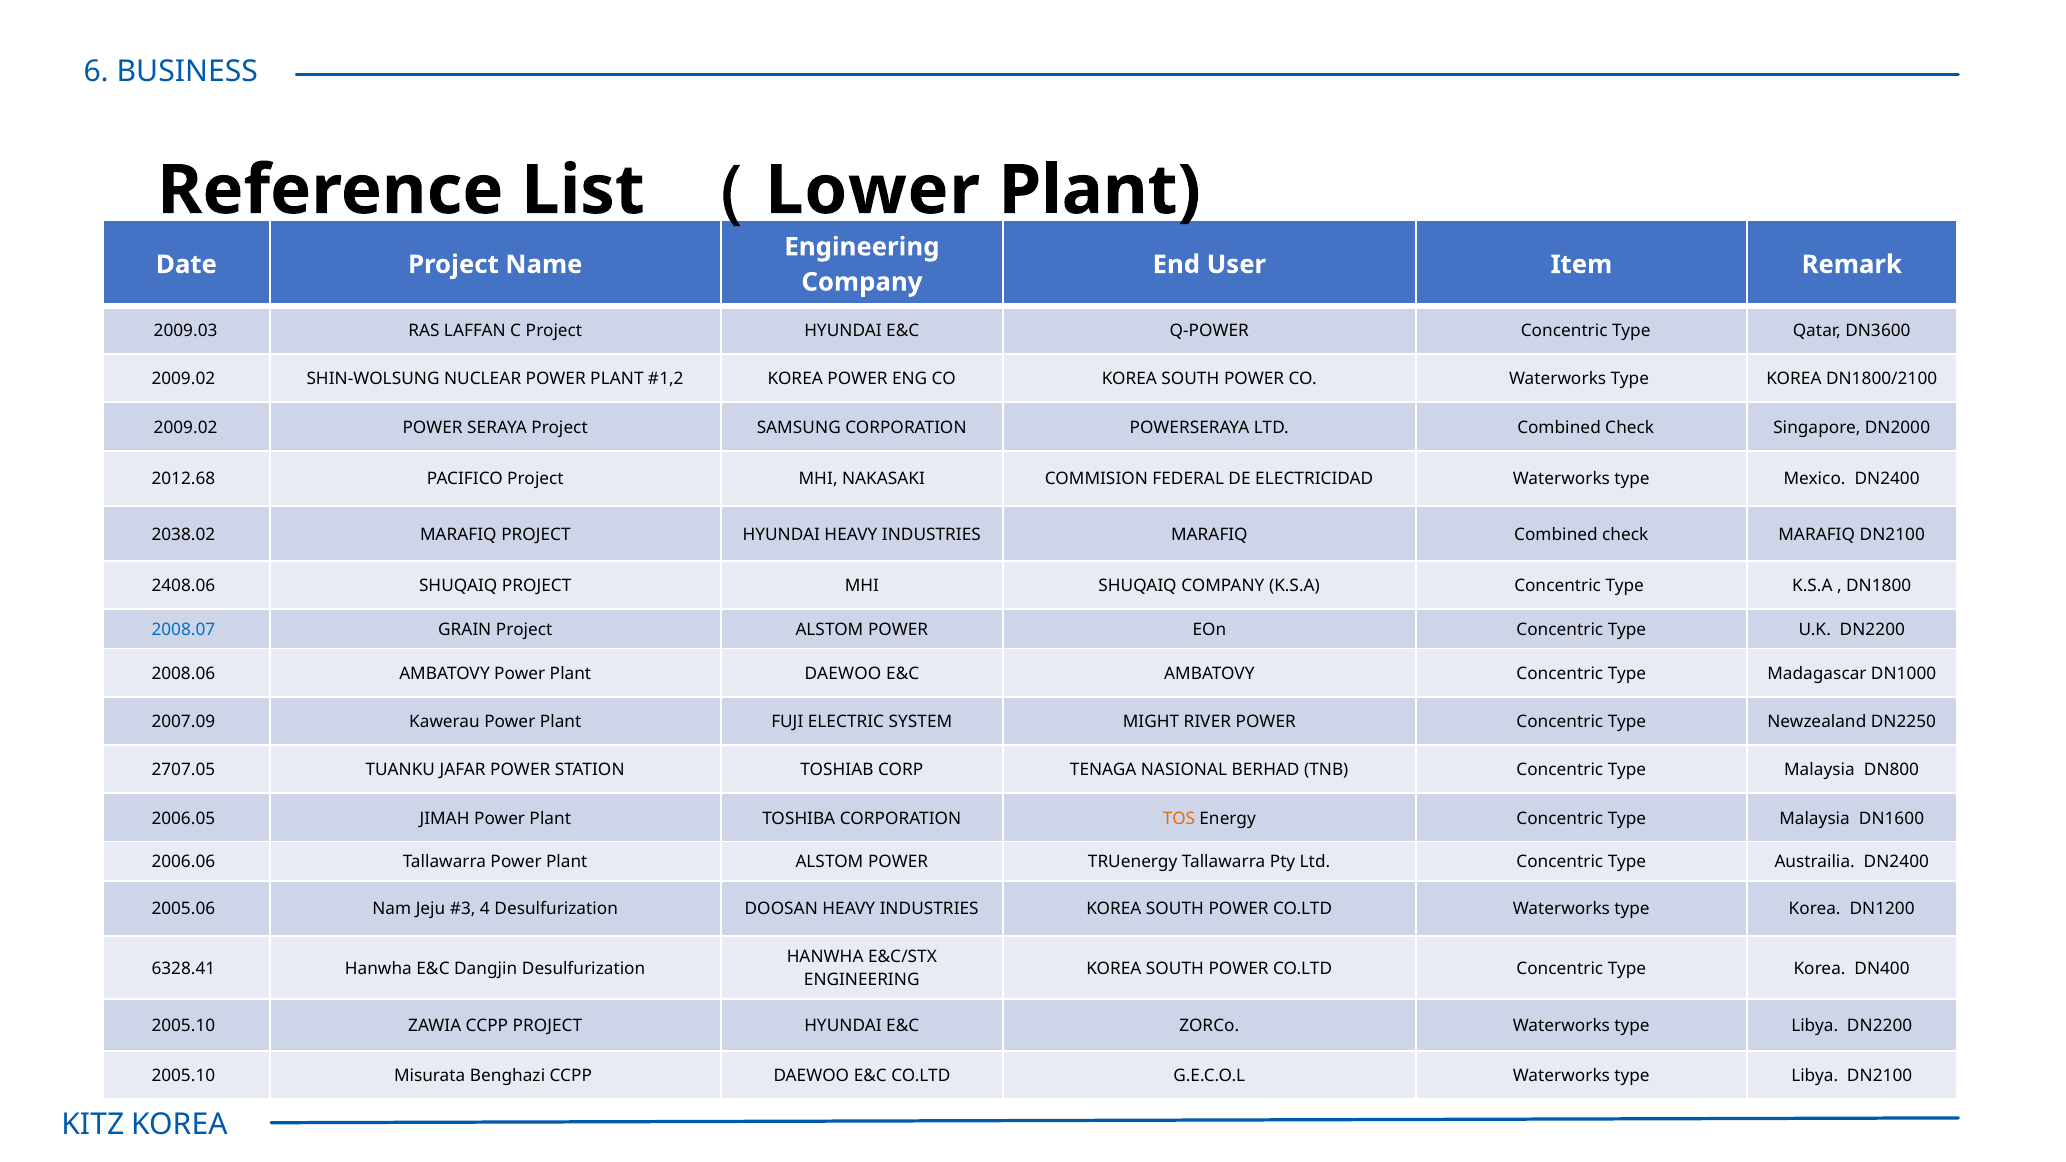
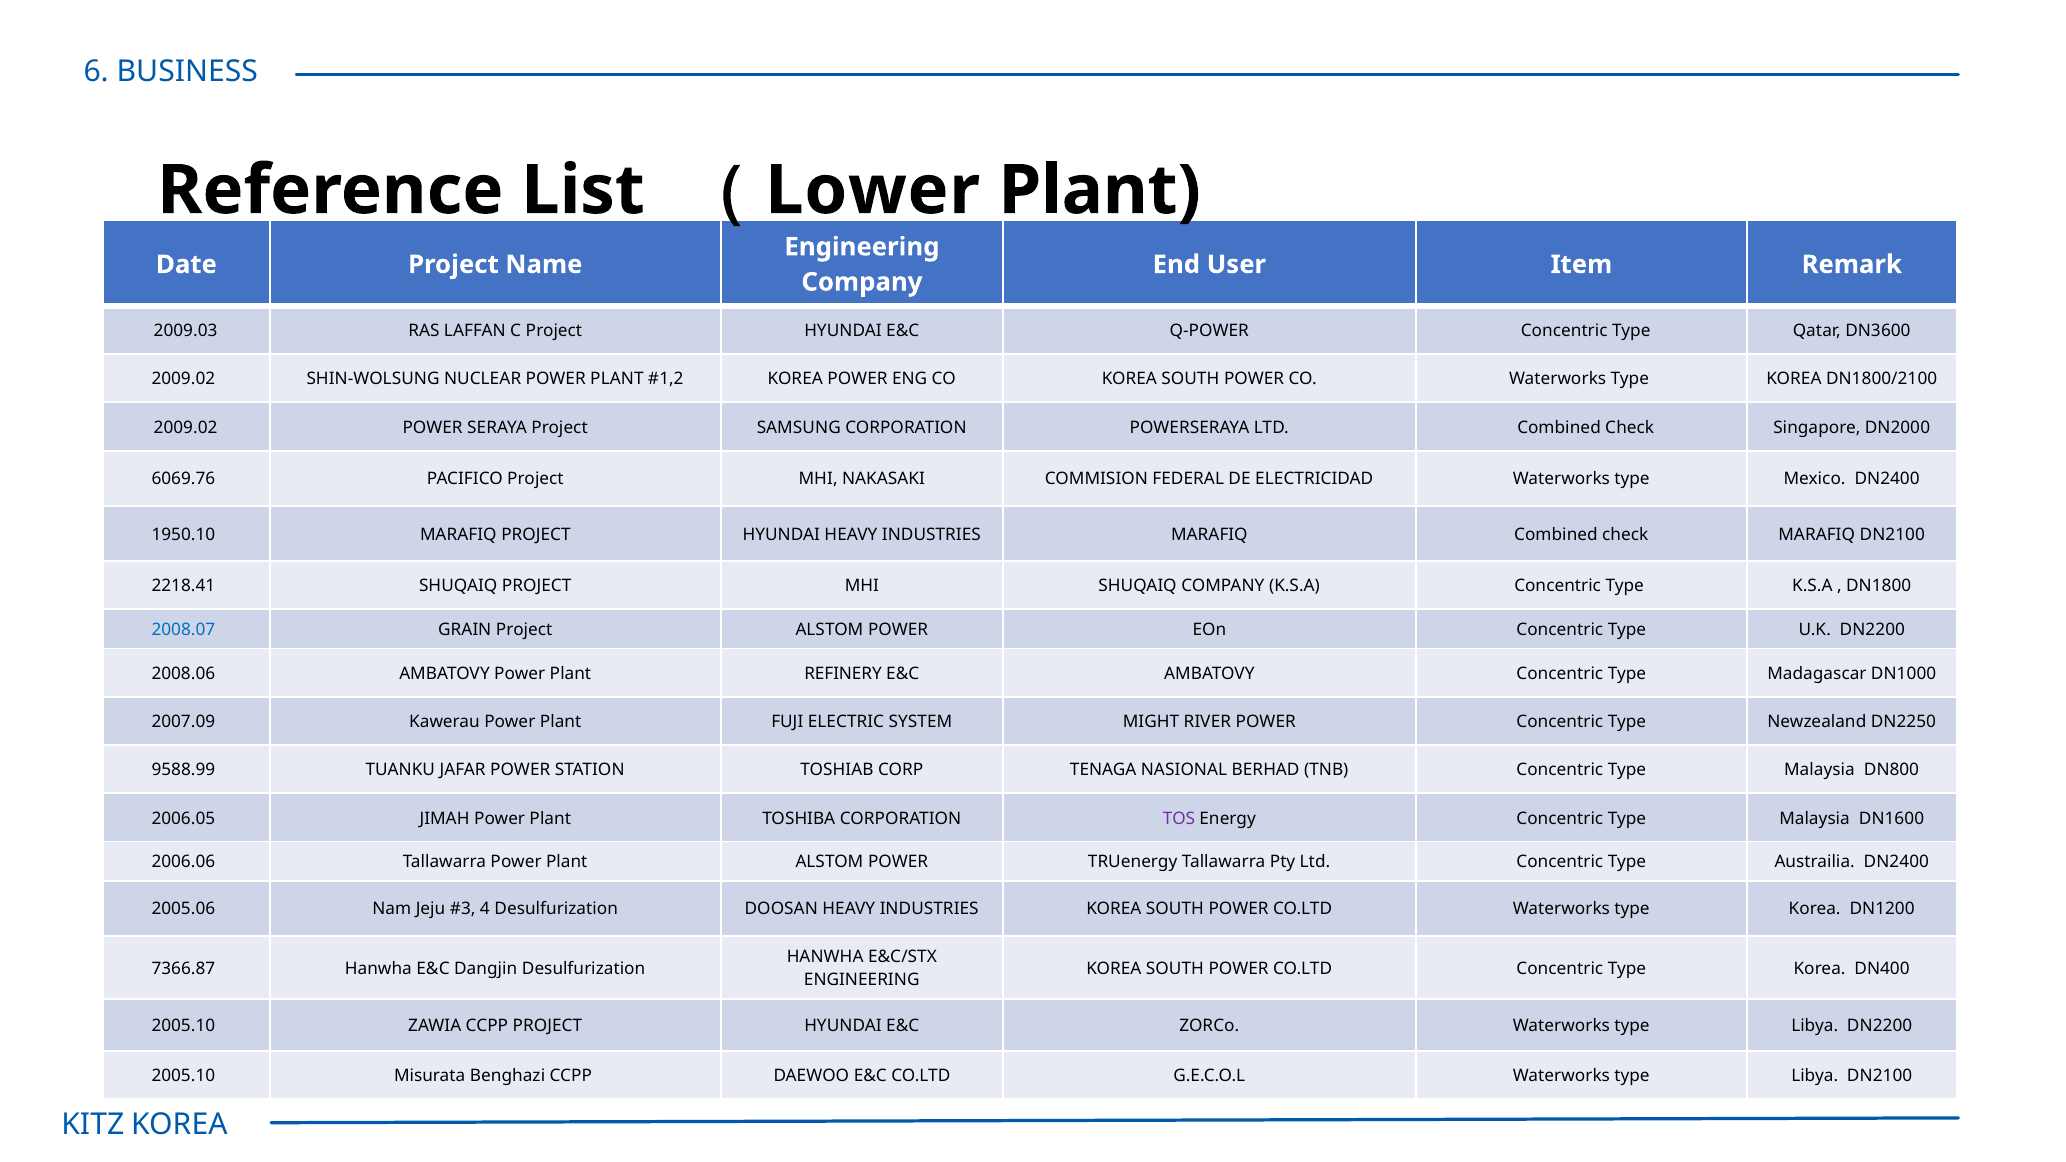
2012.68: 2012.68 -> 6069.76
2038.02: 2038.02 -> 1950.10
2408.06: 2408.06 -> 2218.41
Plant DAEWOO: DAEWOO -> REFINERY
2707.05: 2707.05 -> 9588.99
TOS colour: orange -> purple
6328.41: 6328.41 -> 7366.87
